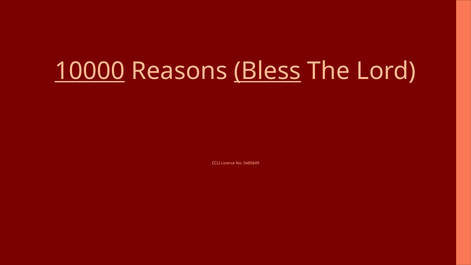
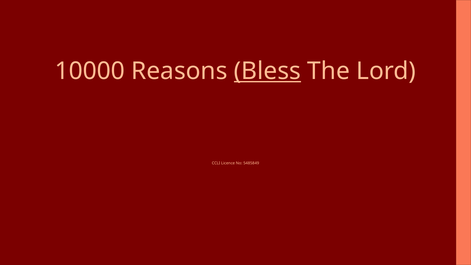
10000 underline: present -> none
